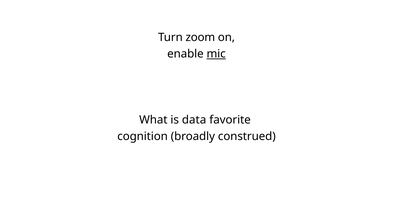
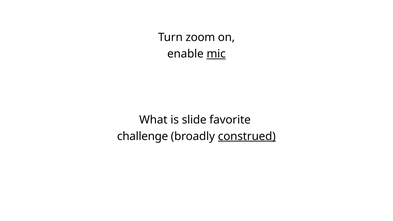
data: data -> slide
cognition: cognition -> challenge
construed underline: none -> present
